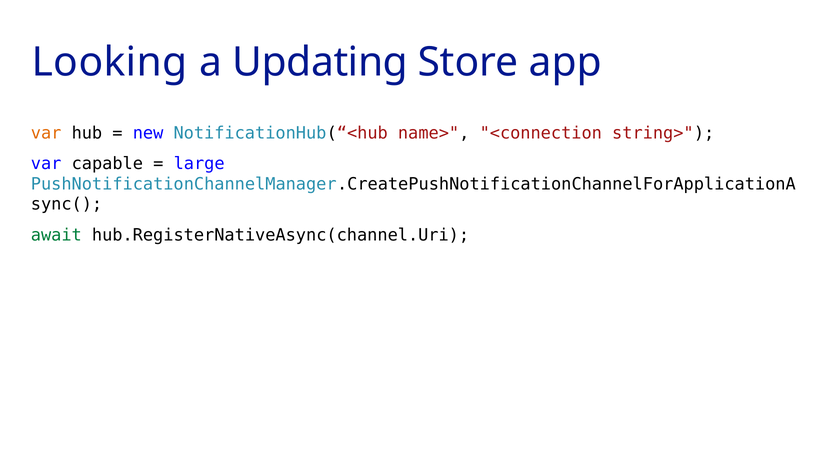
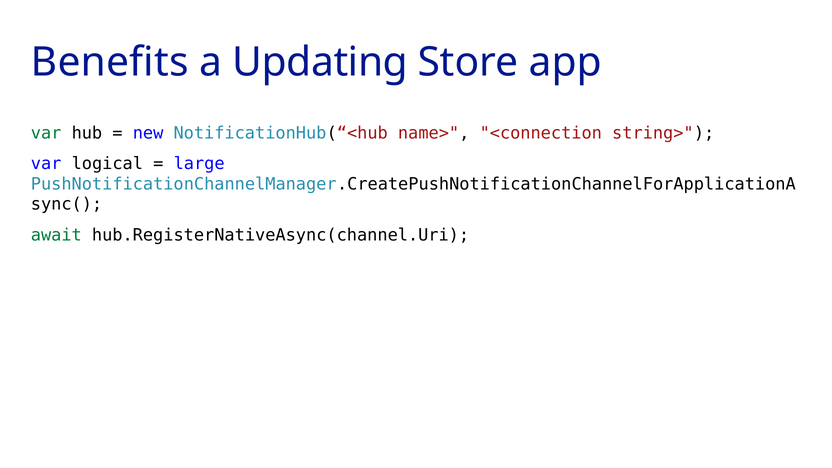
Looking: Looking -> Benefits
var at (46, 133) colour: orange -> green
capable: capable -> logical
